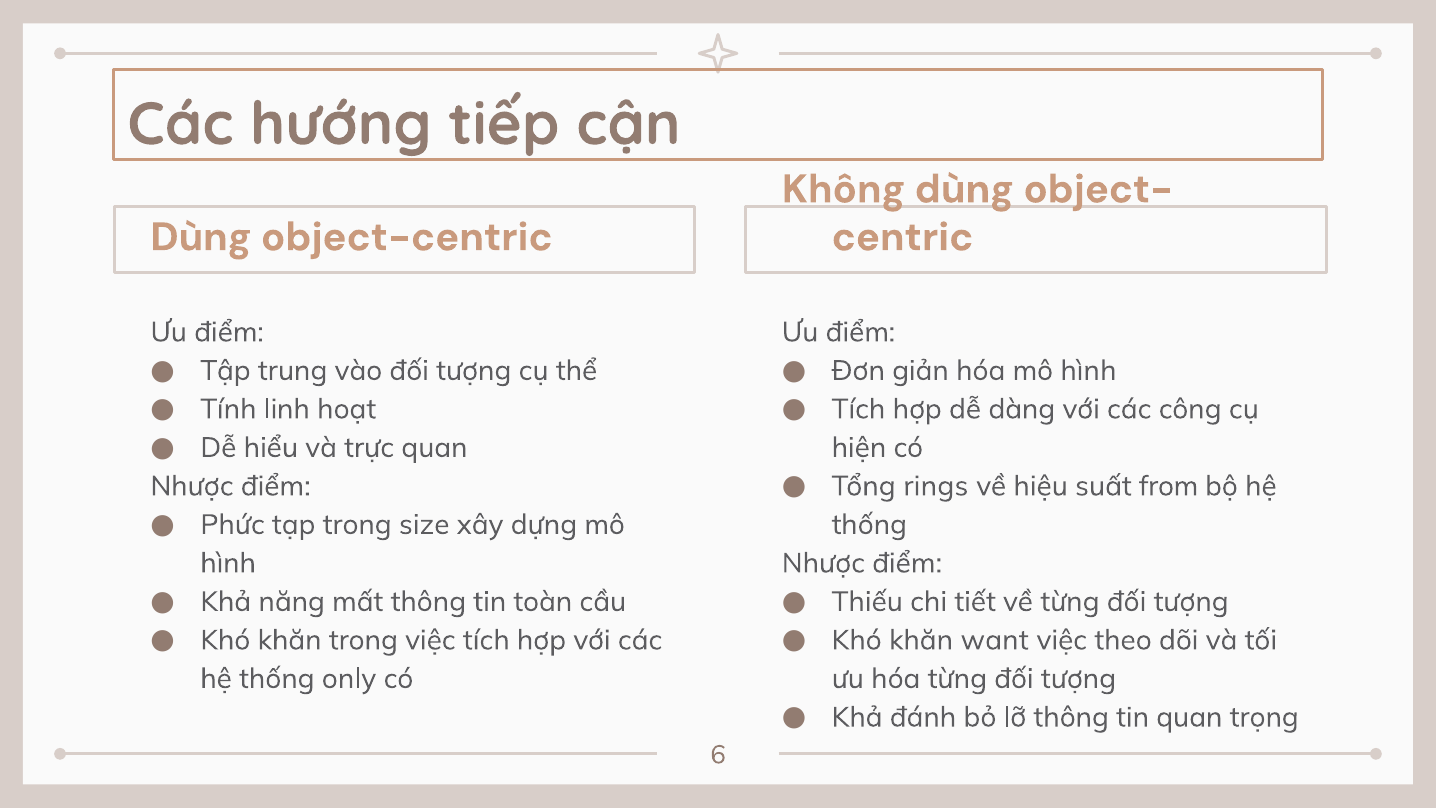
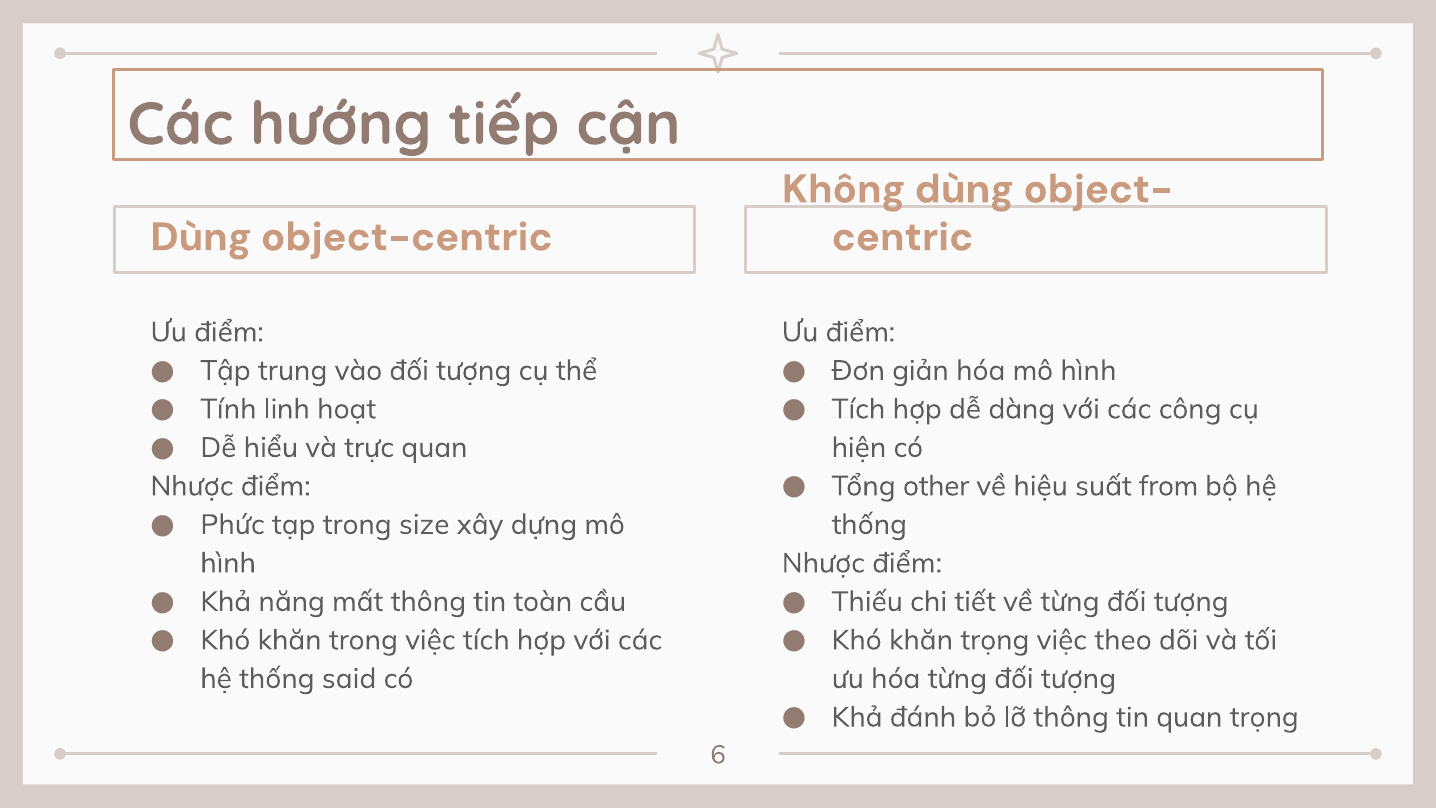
rings: rings -> other
khăn want: want -> trọng
only: only -> said
